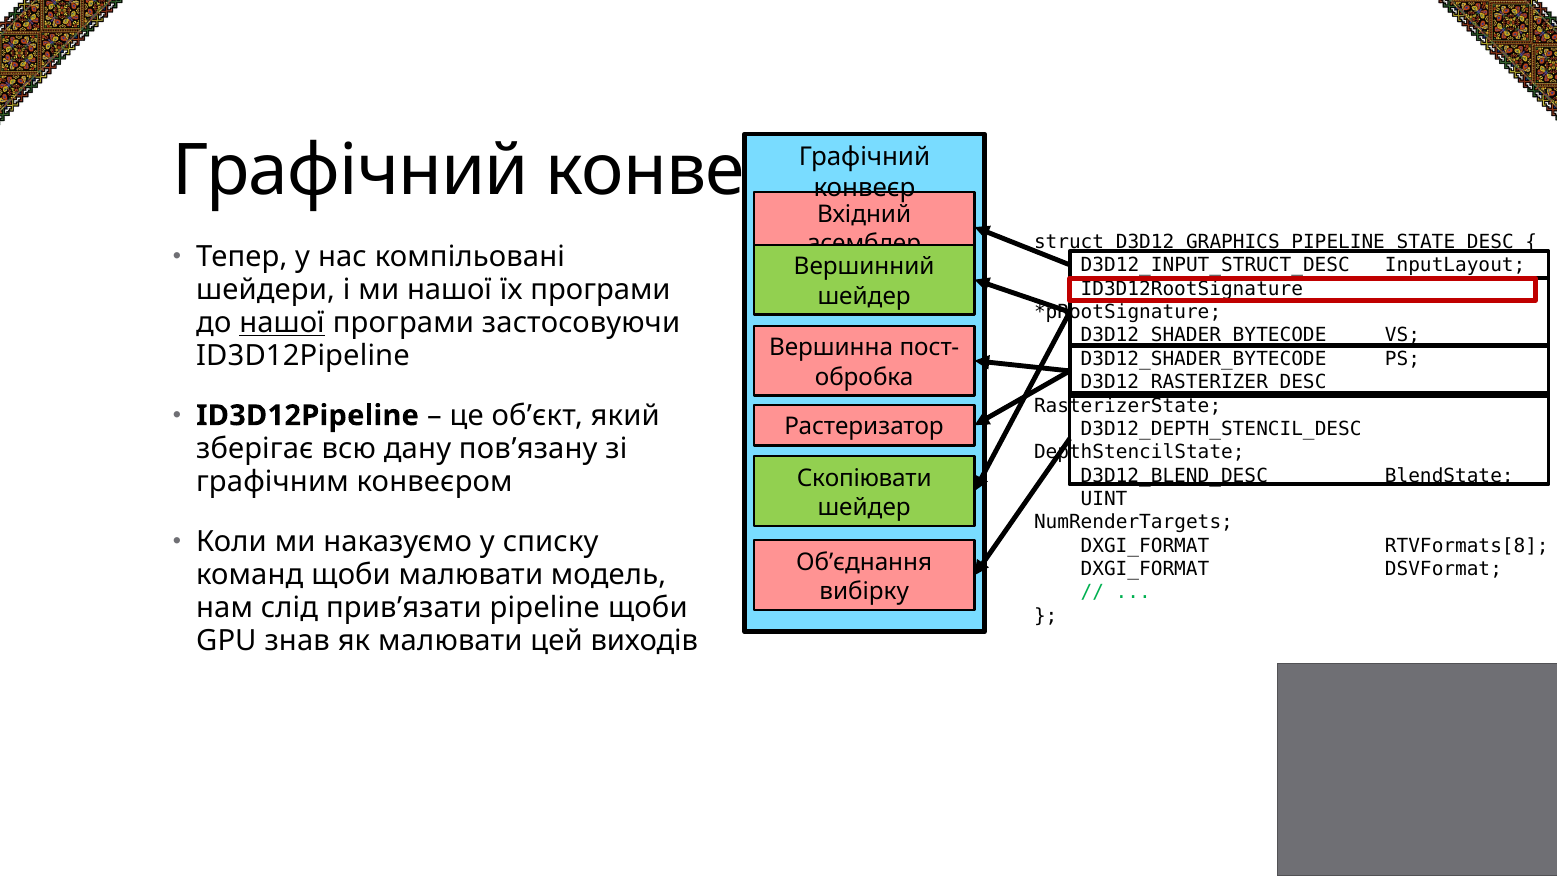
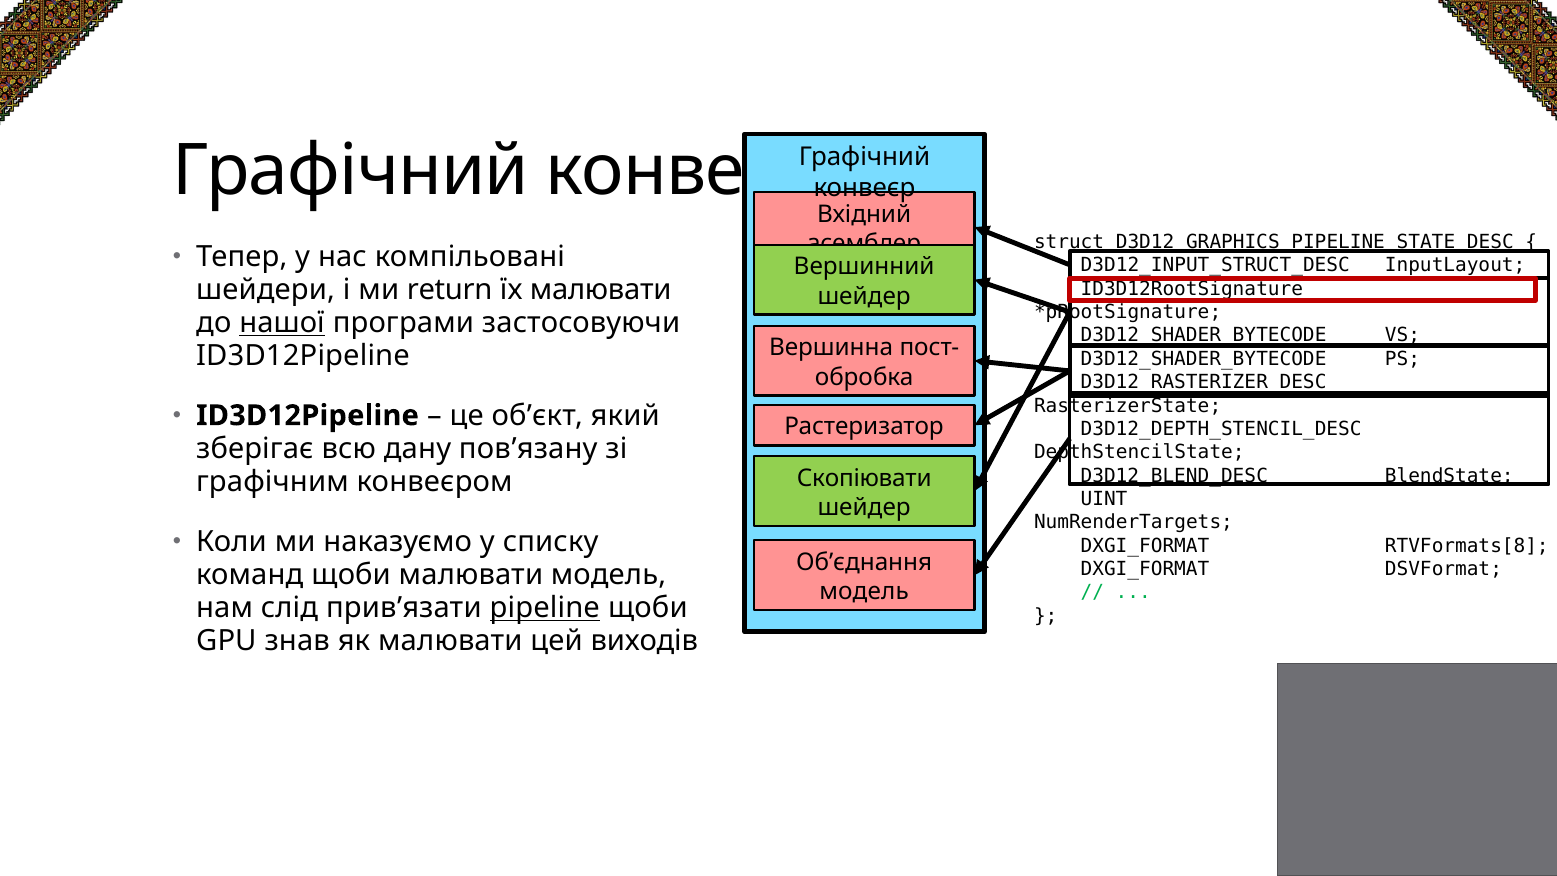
ми нашої: нашої -> return
їх програми: програми -> малювати
вибірку at (864, 591): вибірку -> модель
pipeline underline: none -> present
